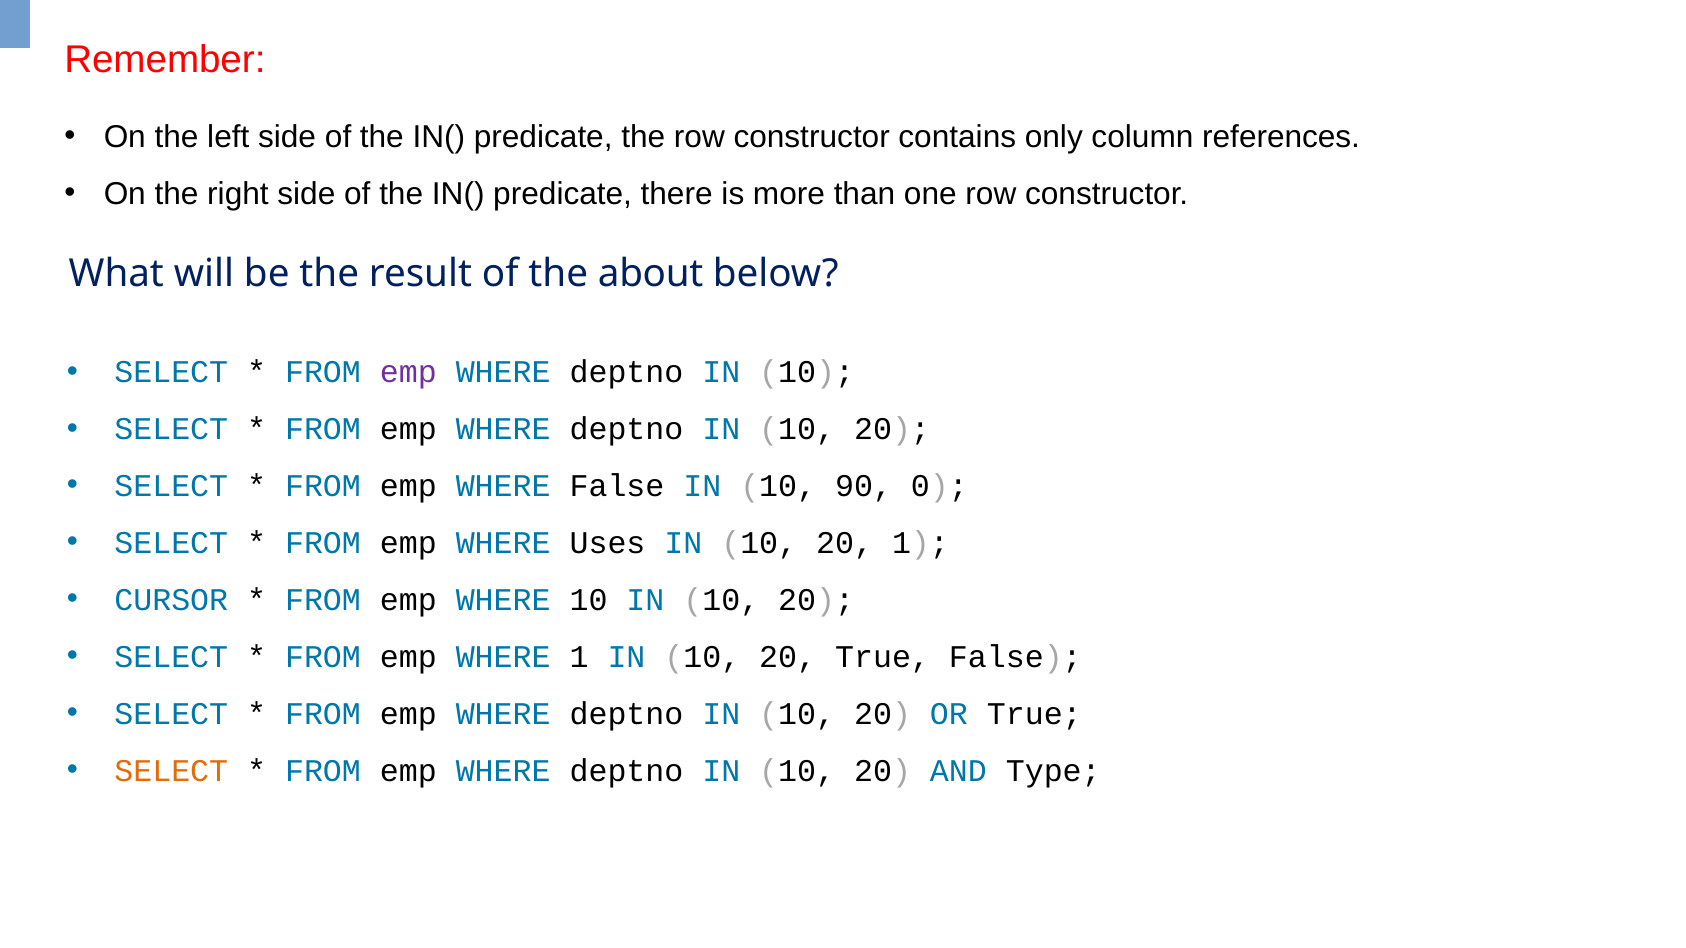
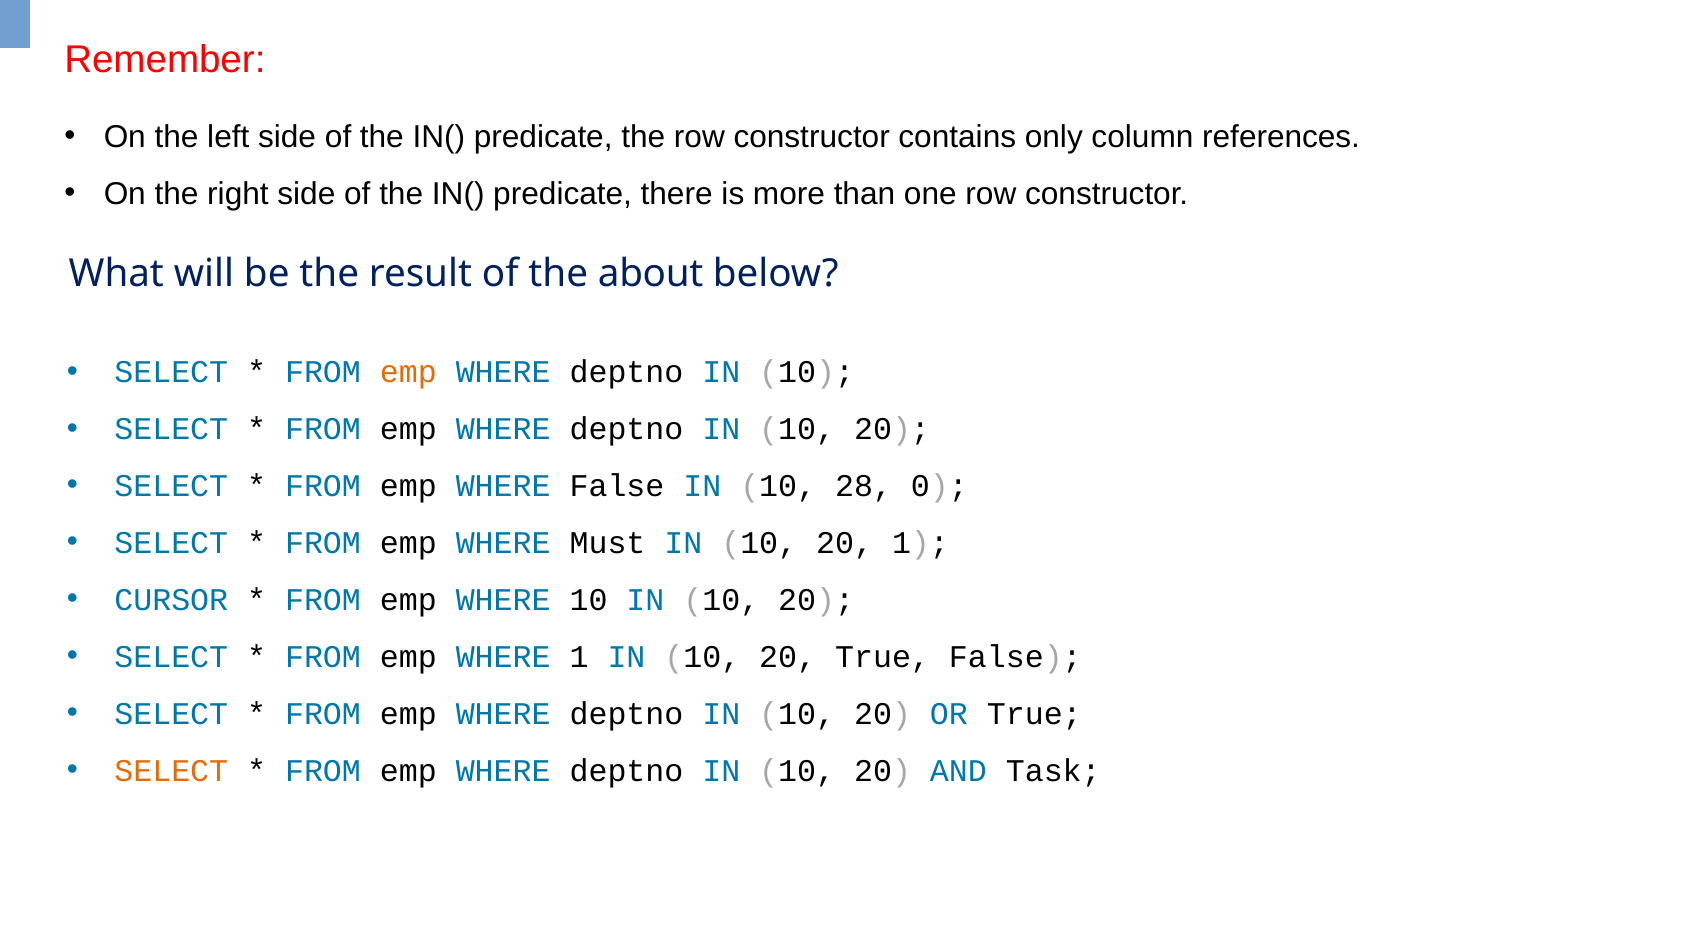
emp at (408, 373) colour: purple -> orange
90: 90 -> 28
Uses: Uses -> Must
Type: Type -> Task
